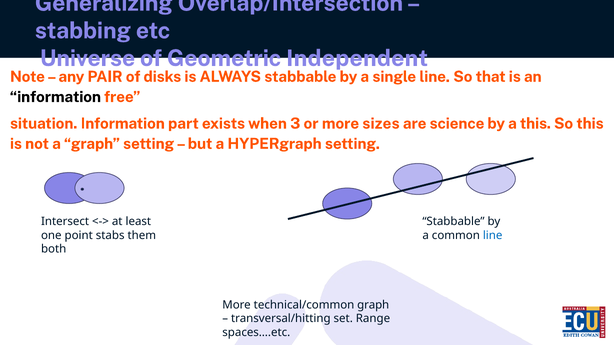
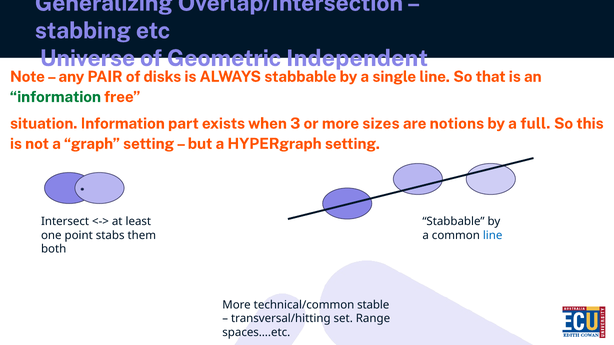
information at (55, 97) colour: black -> green
science: science -> notions
a this: this -> full
technical/common graph: graph -> stable
